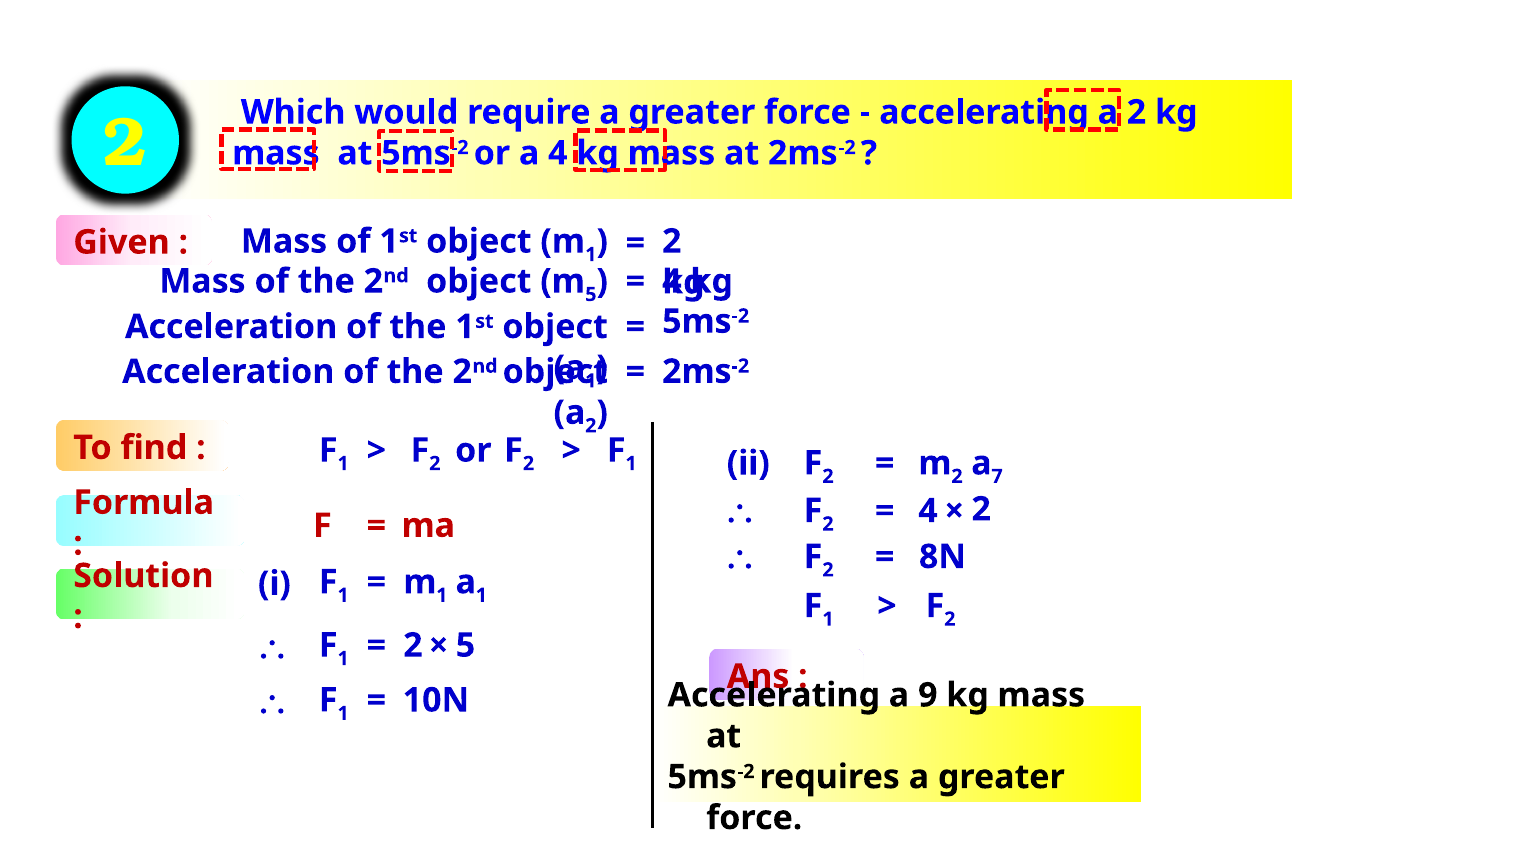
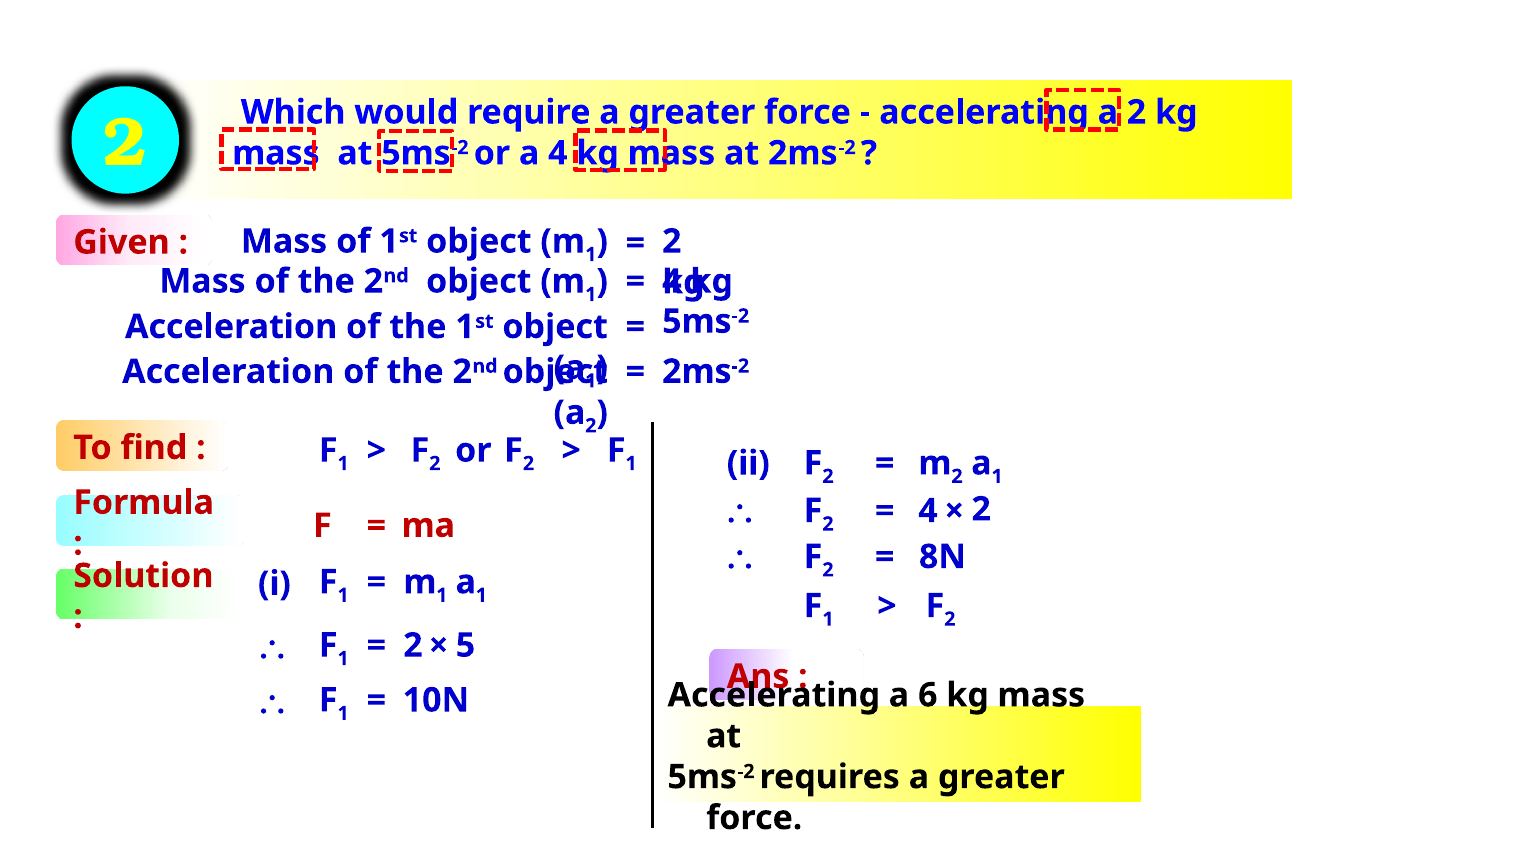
5 at (591, 295): 5 -> 1
2 a 7: 7 -> 1
9: 9 -> 6
